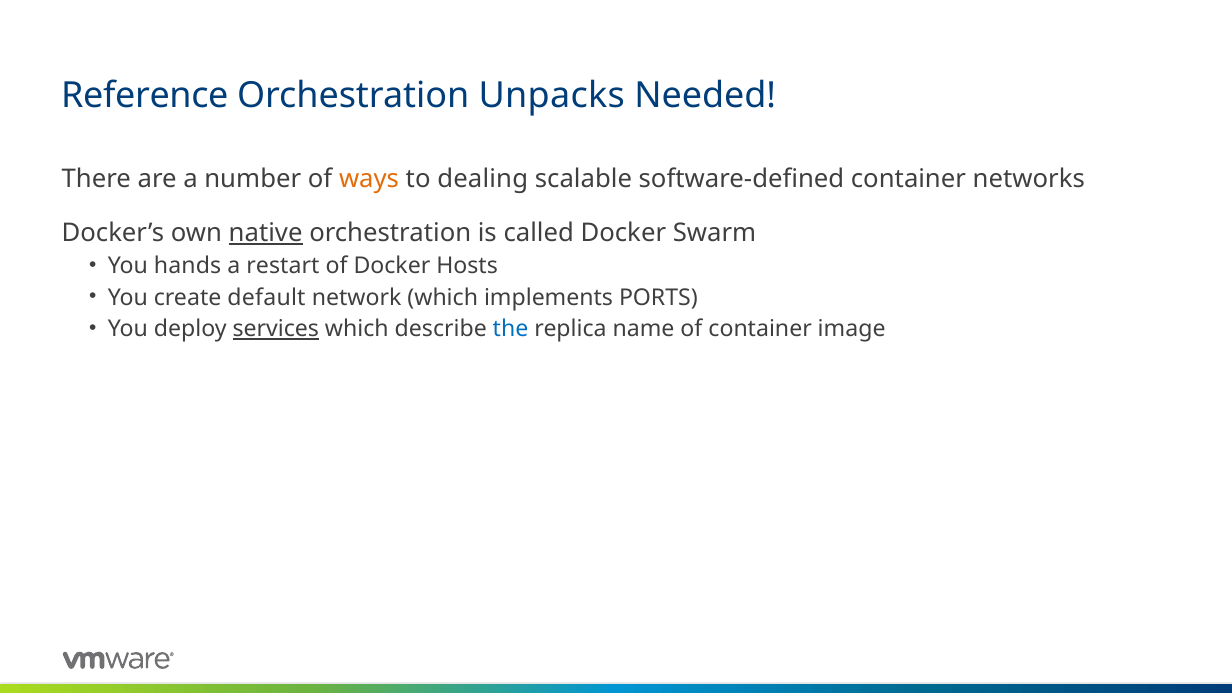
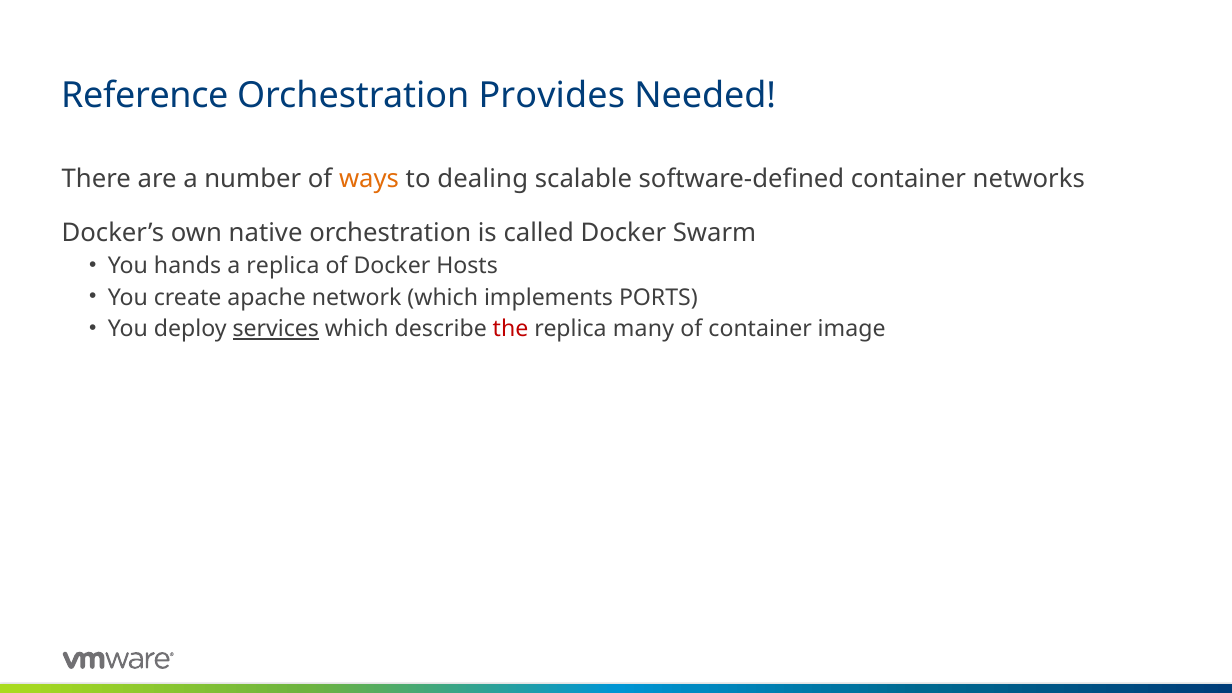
Unpacks: Unpacks -> Provides
native underline: present -> none
a restart: restart -> replica
default: default -> apache
the colour: blue -> red
name: name -> many
